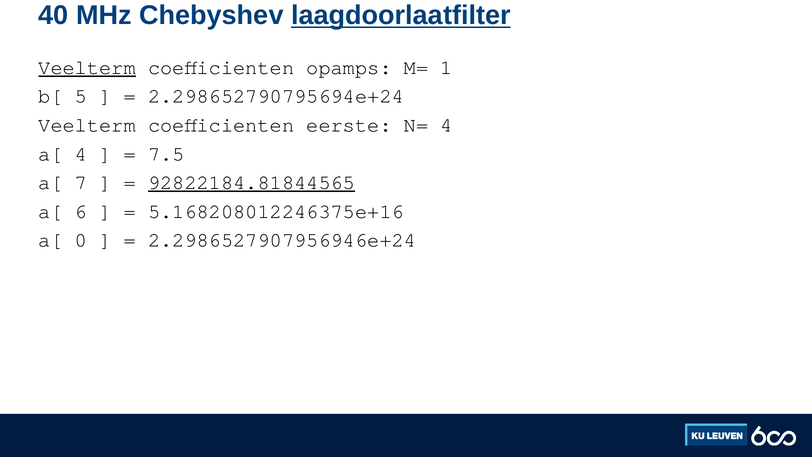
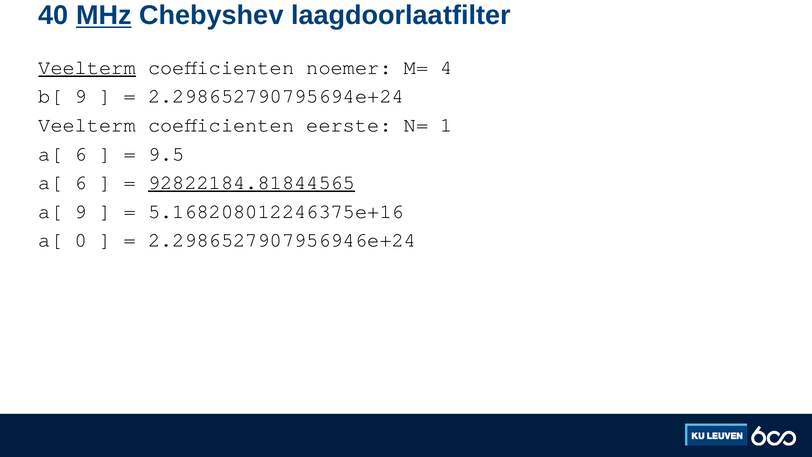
MHz underline: none -> present
laagdoorlaatfilter underline: present -> none
opamps: opamps -> noemer
1: 1 -> 4
b[ 5: 5 -> 9
N= 4: 4 -> 1
4 at (81, 154): 4 -> 6
7.5: 7.5 -> 9.5
7 at (81, 182): 7 -> 6
a[ 6: 6 -> 9
